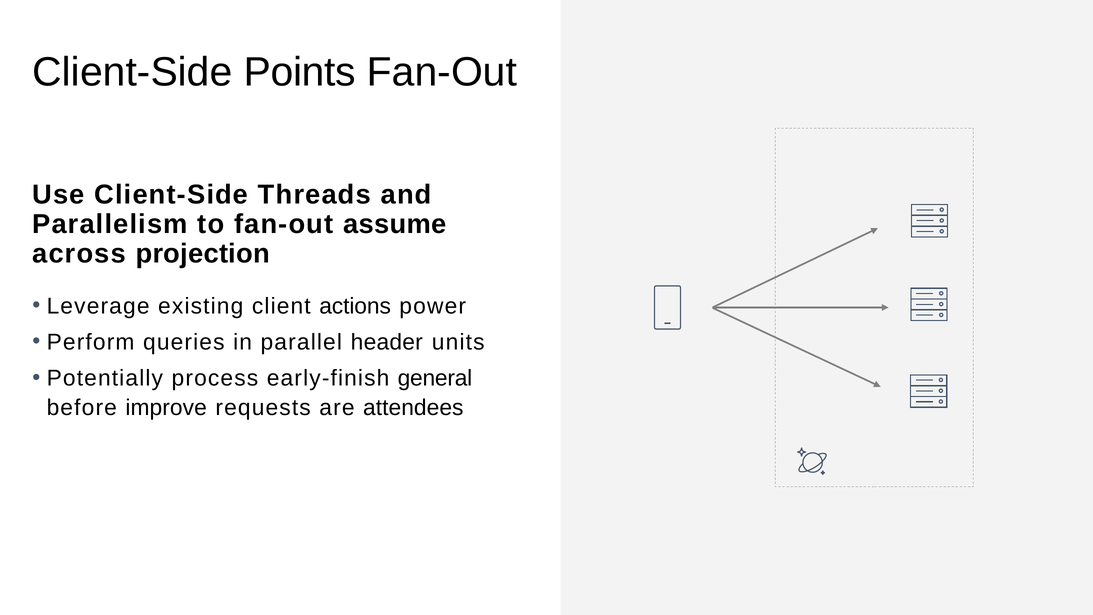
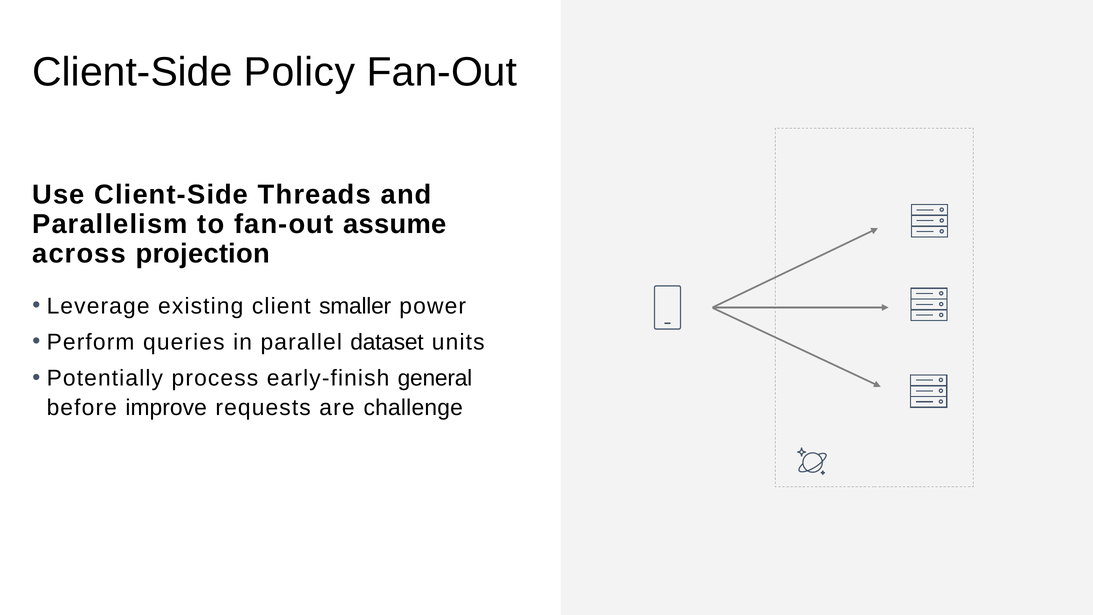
Points: Points -> Policy
actions: actions -> smaller
header: header -> dataset
attendees: attendees -> challenge
